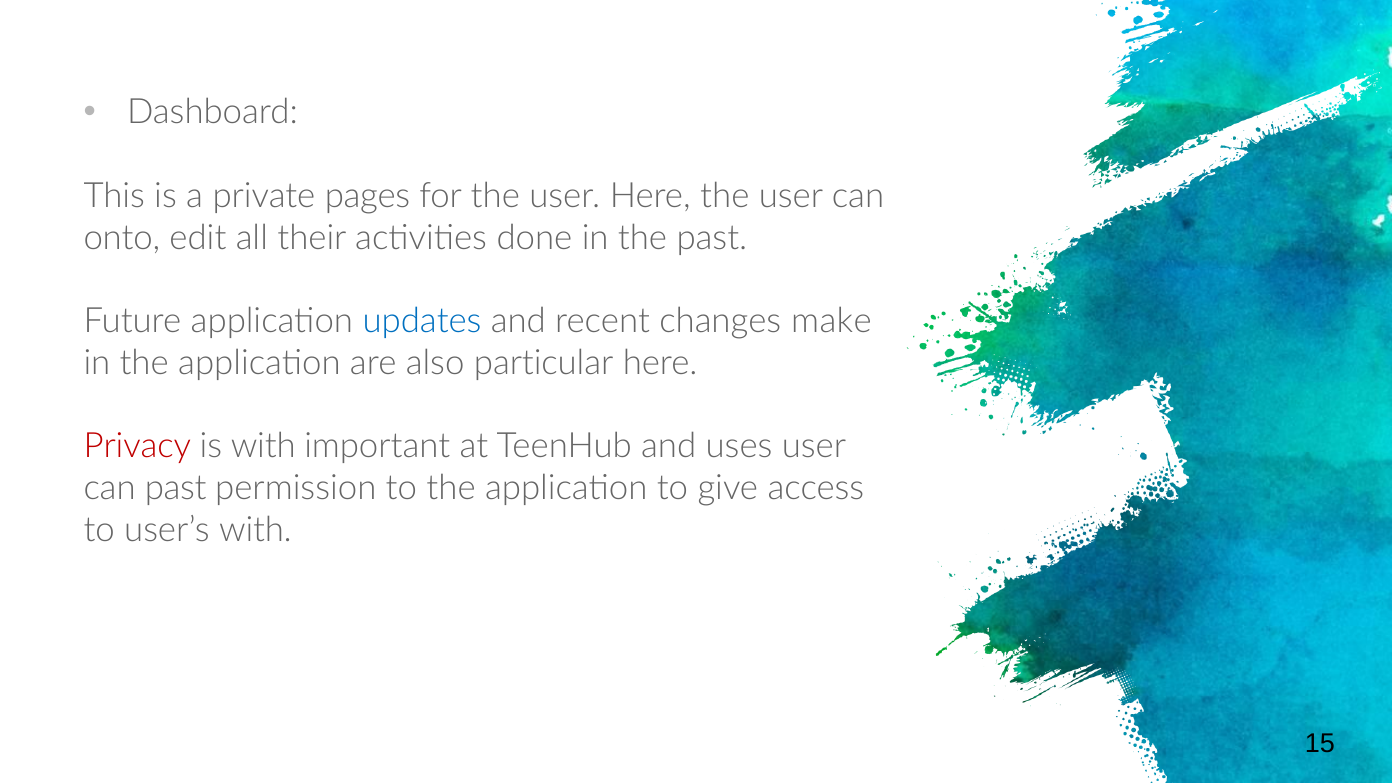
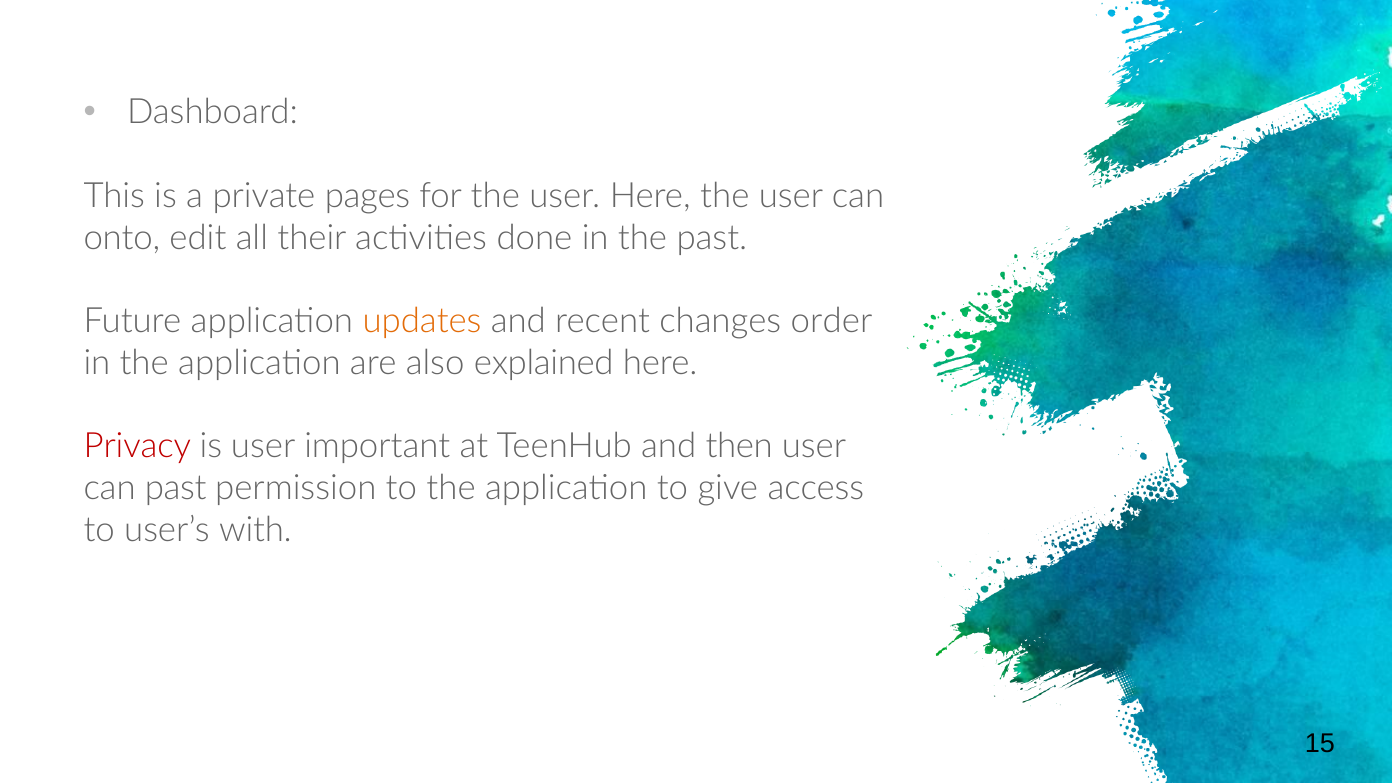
updates colour: blue -> orange
make: make -> order
particular: particular -> explained
is with: with -> user
uses: uses -> then
